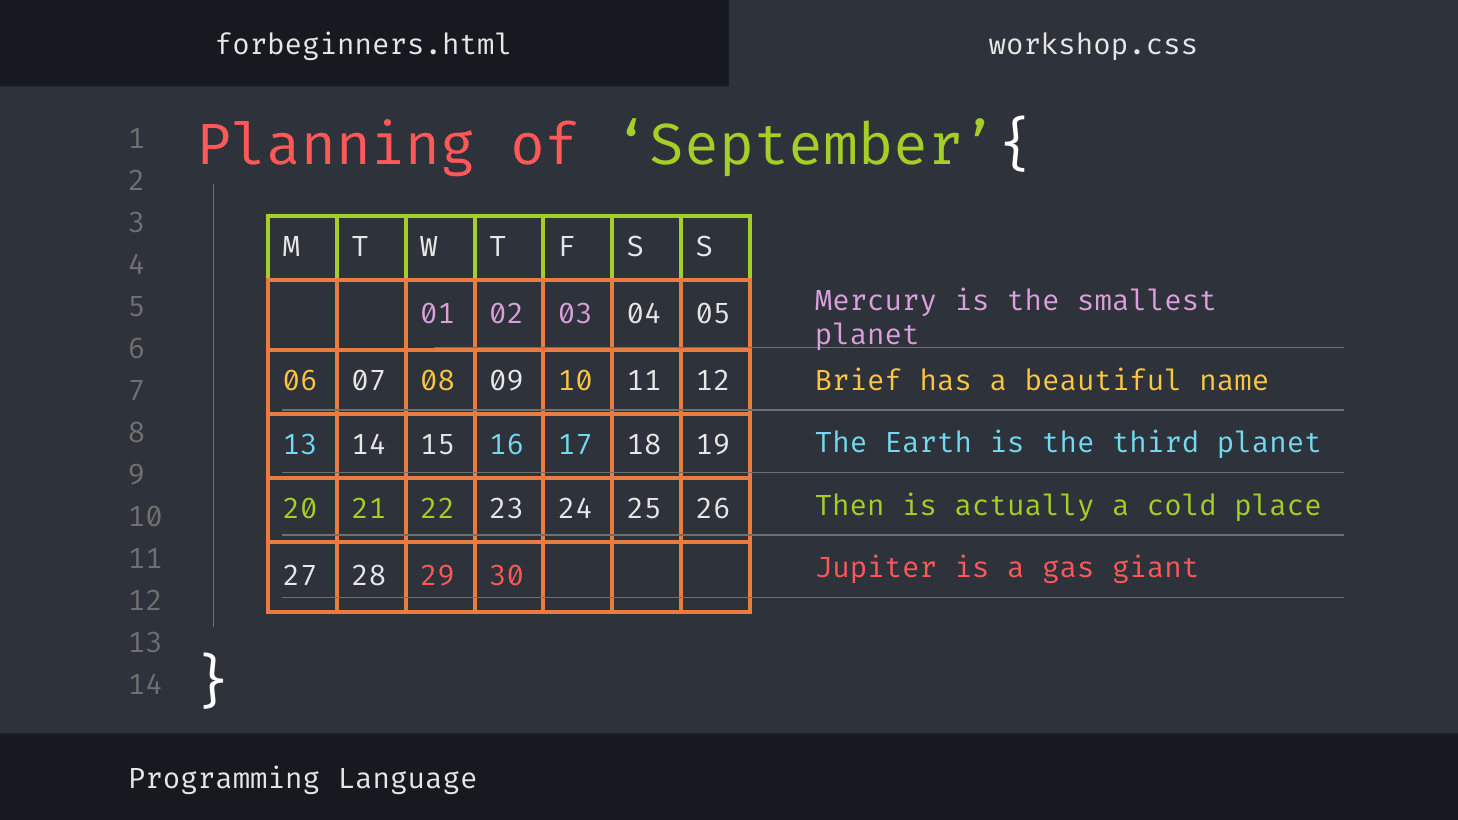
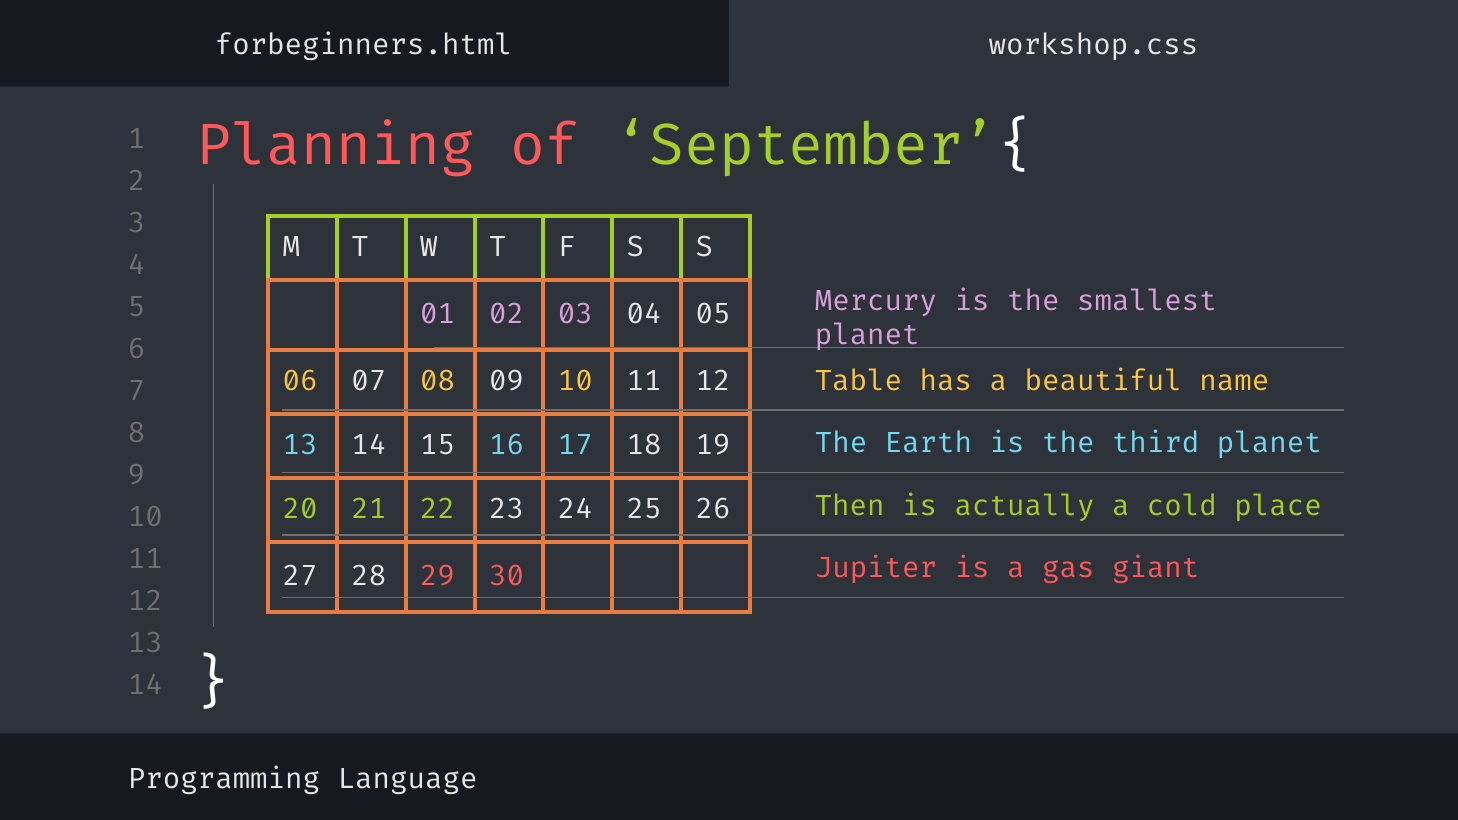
Brief: Brief -> Table
